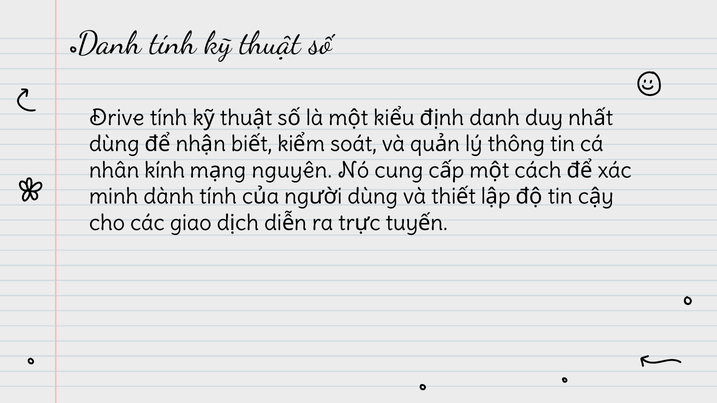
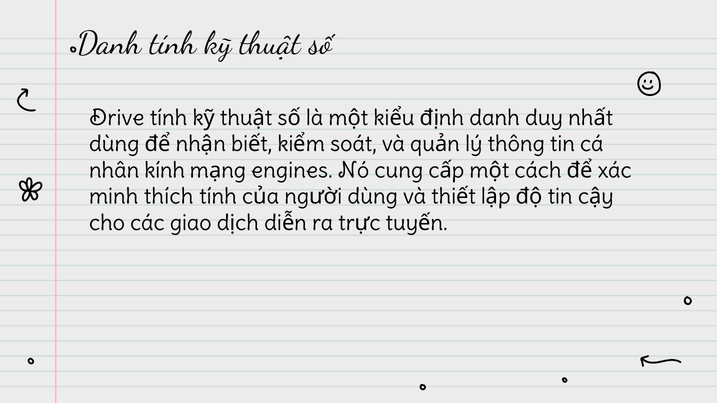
nguyên: nguyên -> engines
dành: dành -> thích
